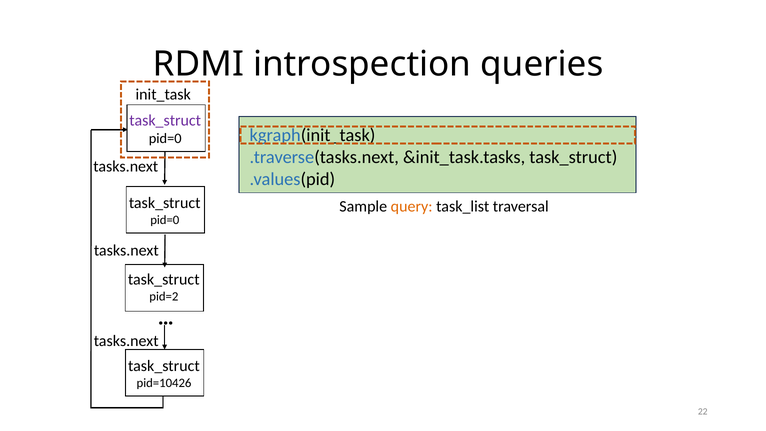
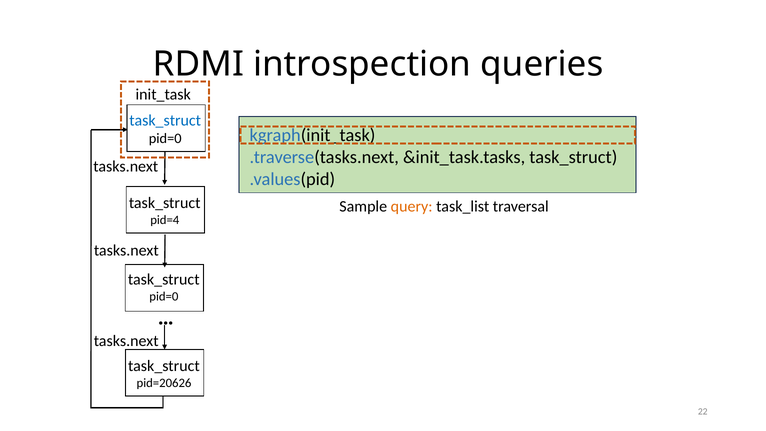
task_struct at (165, 120) colour: purple -> blue
pid=0 at (165, 220): pid=0 -> pid=4
pid=2 at (164, 296): pid=2 -> pid=0
pid=10426: pid=10426 -> pid=20626
